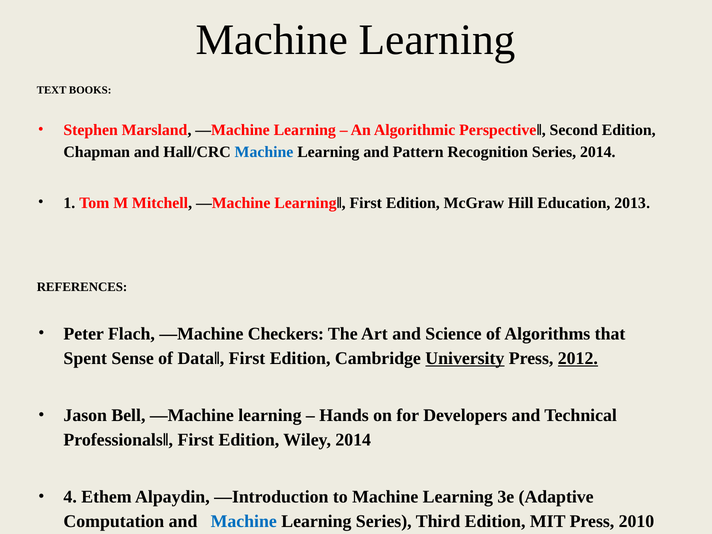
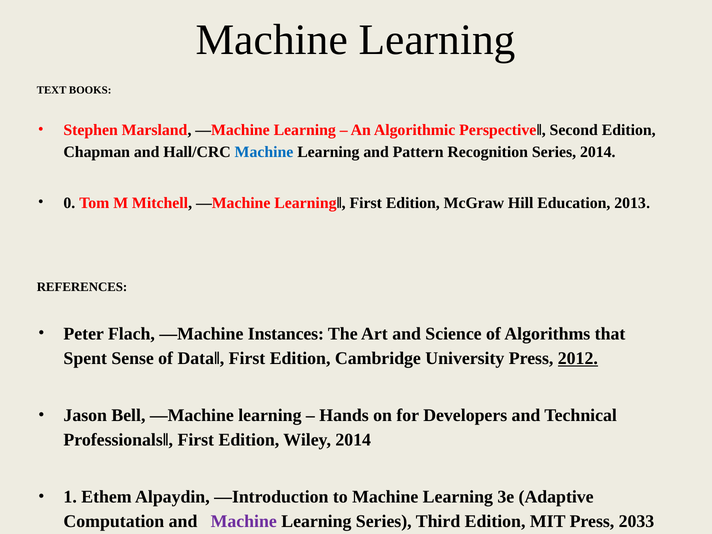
1: 1 -> 0
Checkers: Checkers -> Instances
University underline: present -> none
4: 4 -> 1
Machine at (244, 522) colour: blue -> purple
2010: 2010 -> 2033
